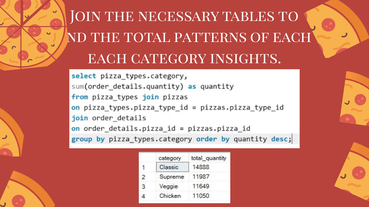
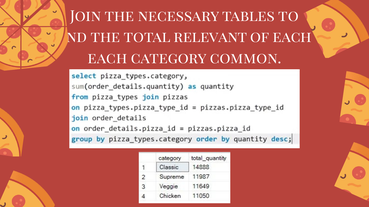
patterns: patterns -> relevant
insights: insights -> common
